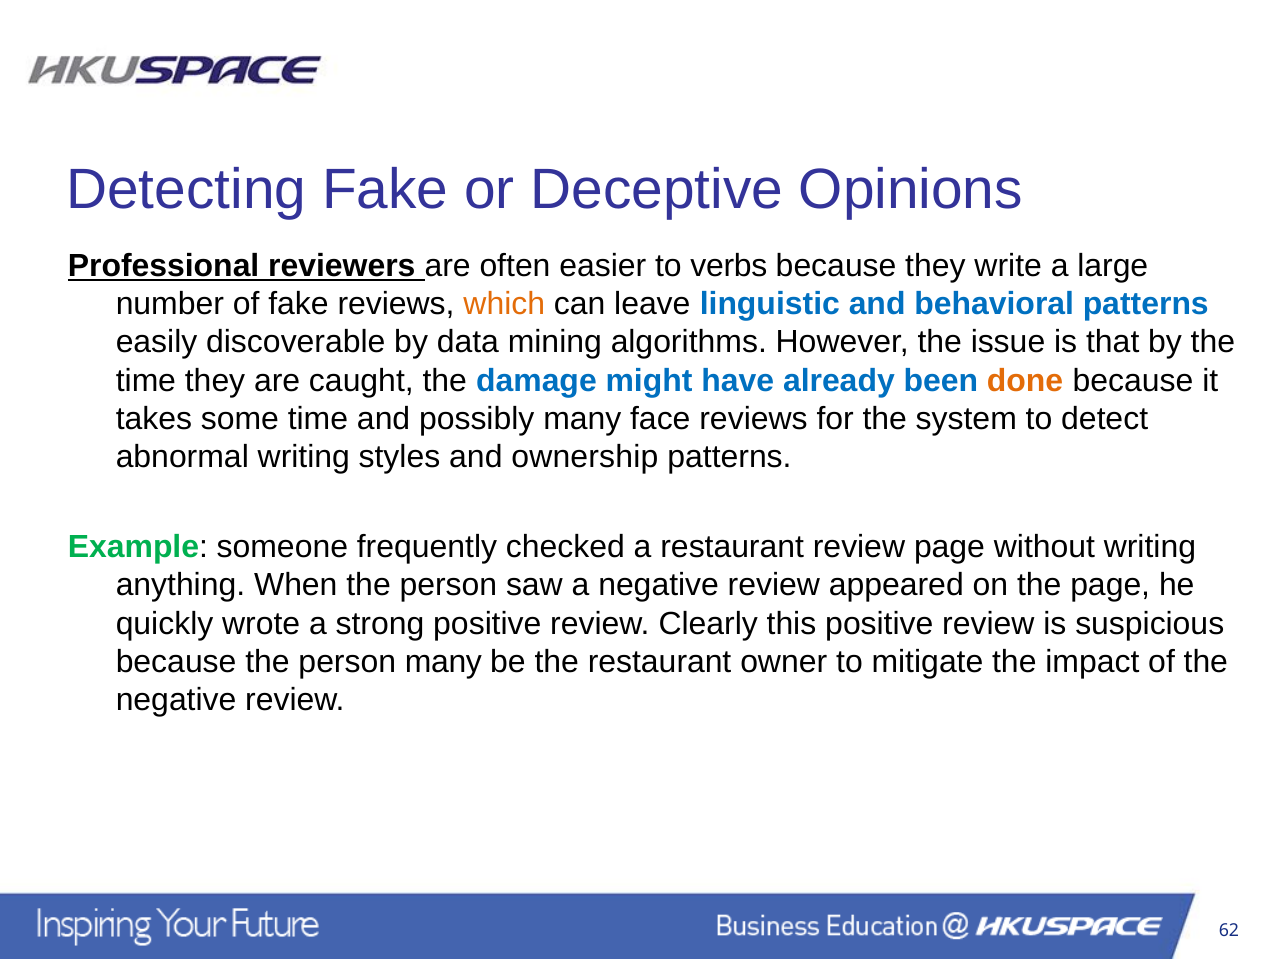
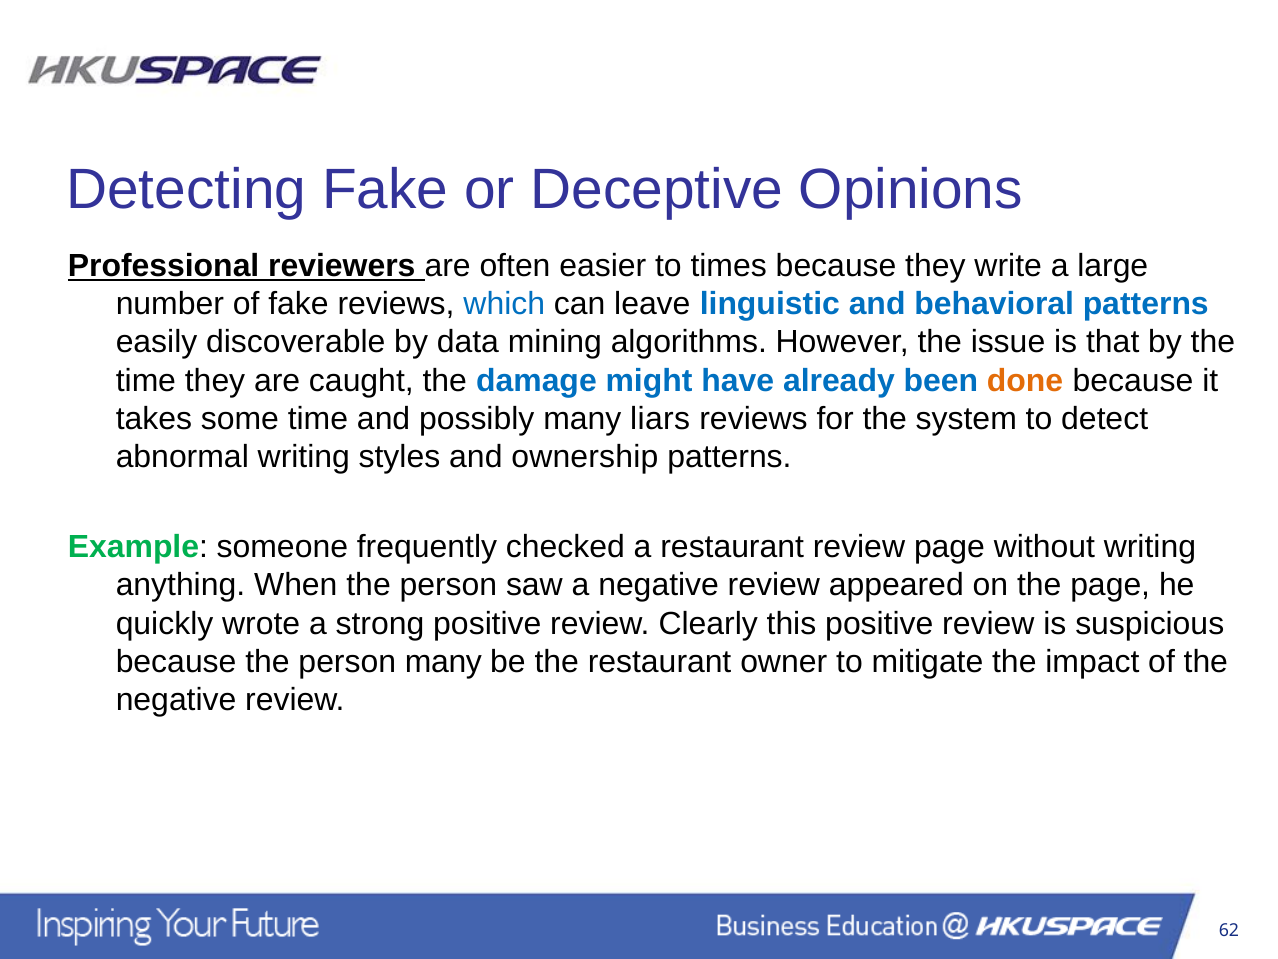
verbs: verbs -> times
which colour: orange -> blue
face: face -> liars
